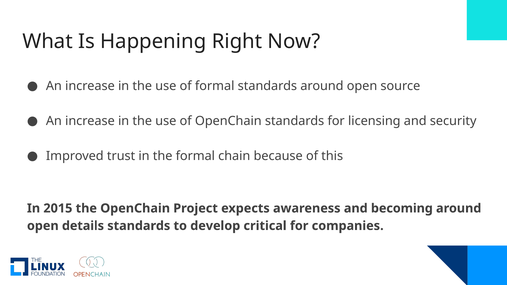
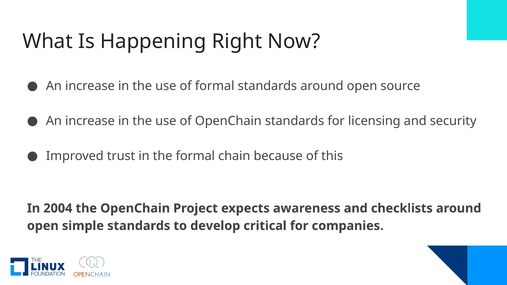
2015: 2015 -> 2004
becoming: becoming -> checklists
details: details -> simple
